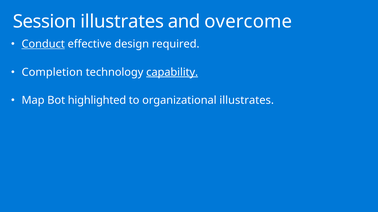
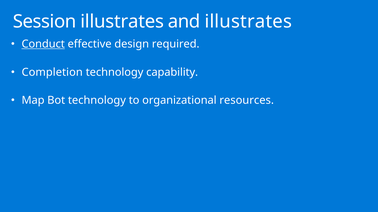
and overcome: overcome -> illustrates
capability underline: present -> none
Bot highlighted: highlighted -> technology
organizational illustrates: illustrates -> resources
